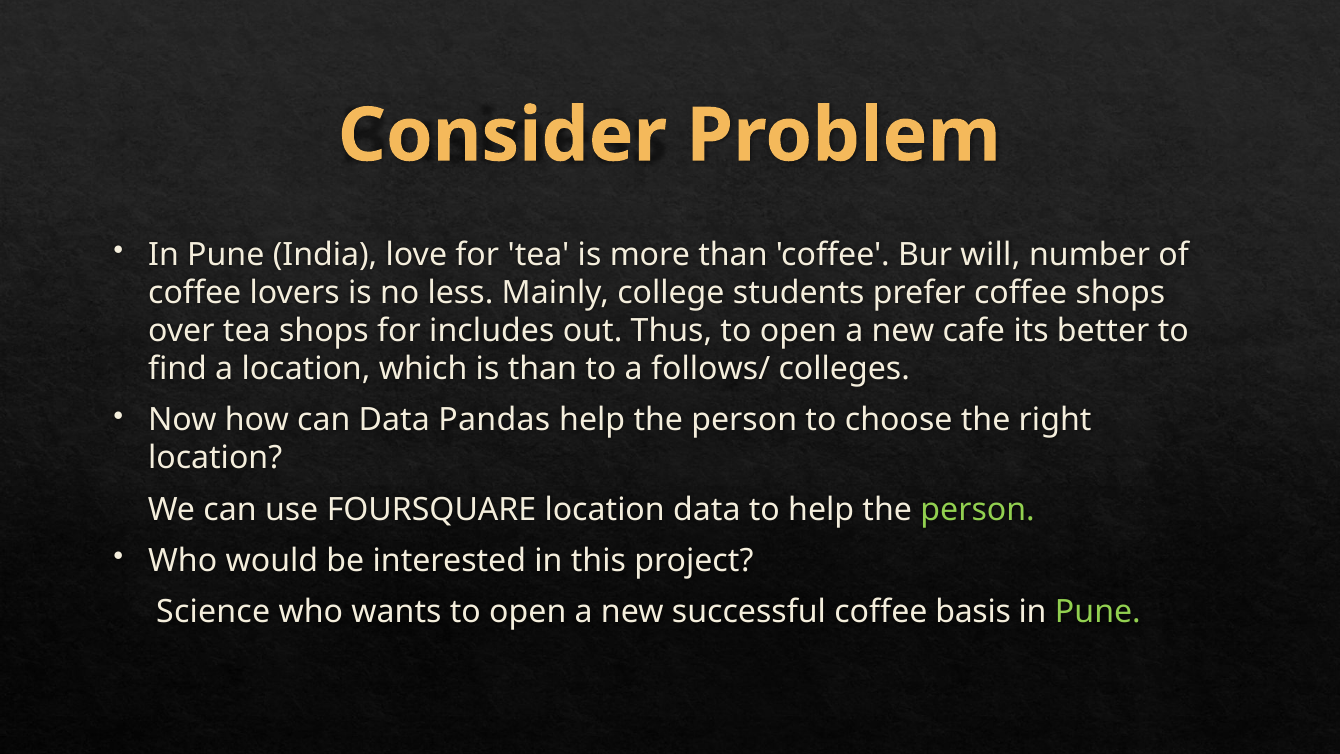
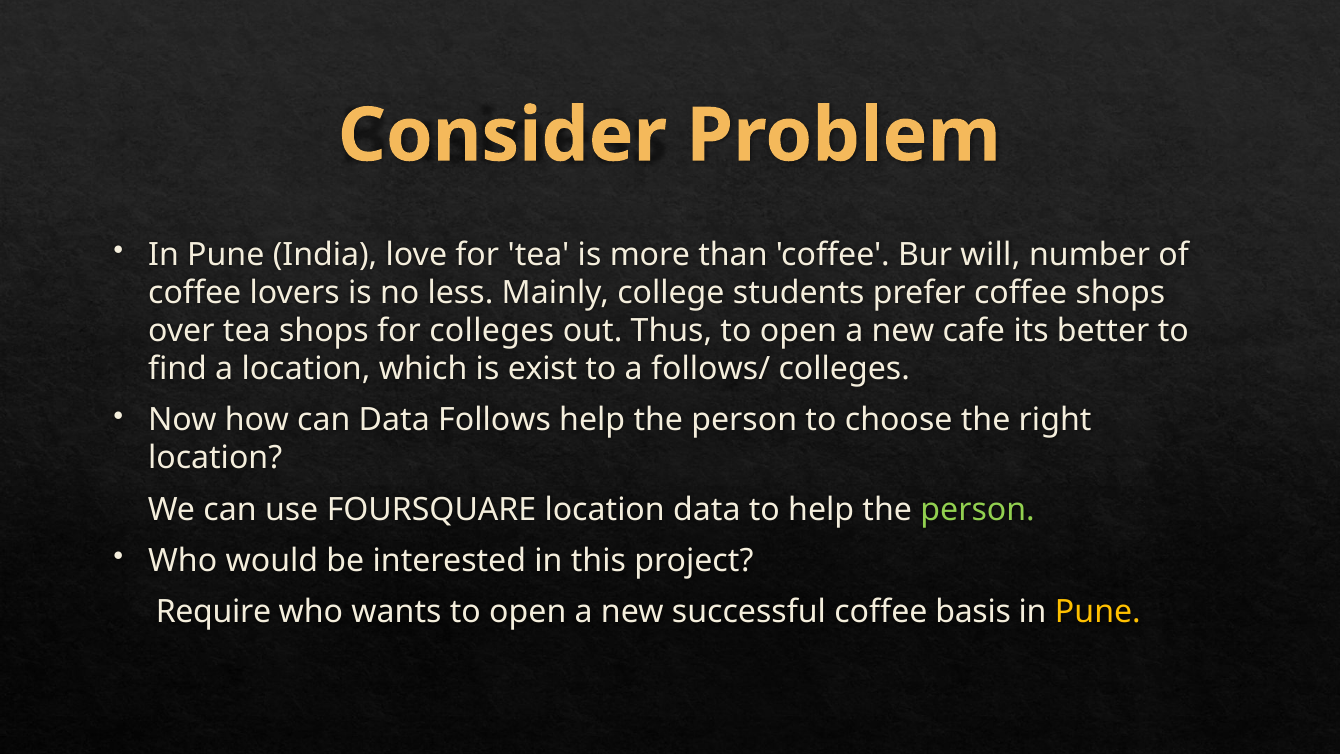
for includes: includes -> colleges
is than: than -> exist
Pandas: Pandas -> Follows
Science: Science -> Require
Pune at (1098, 612) colour: light green -> yellow
